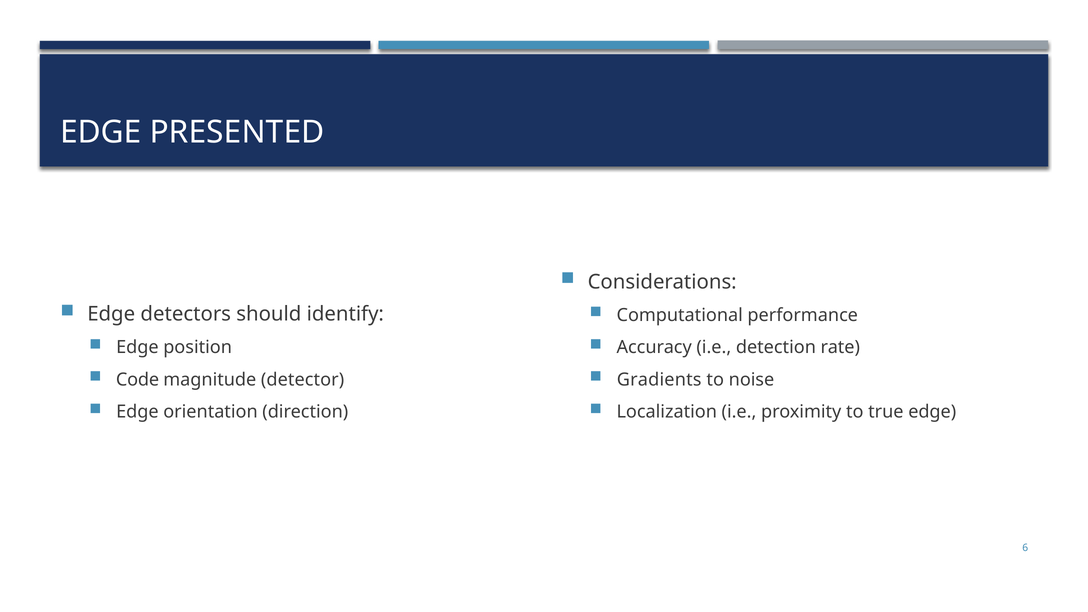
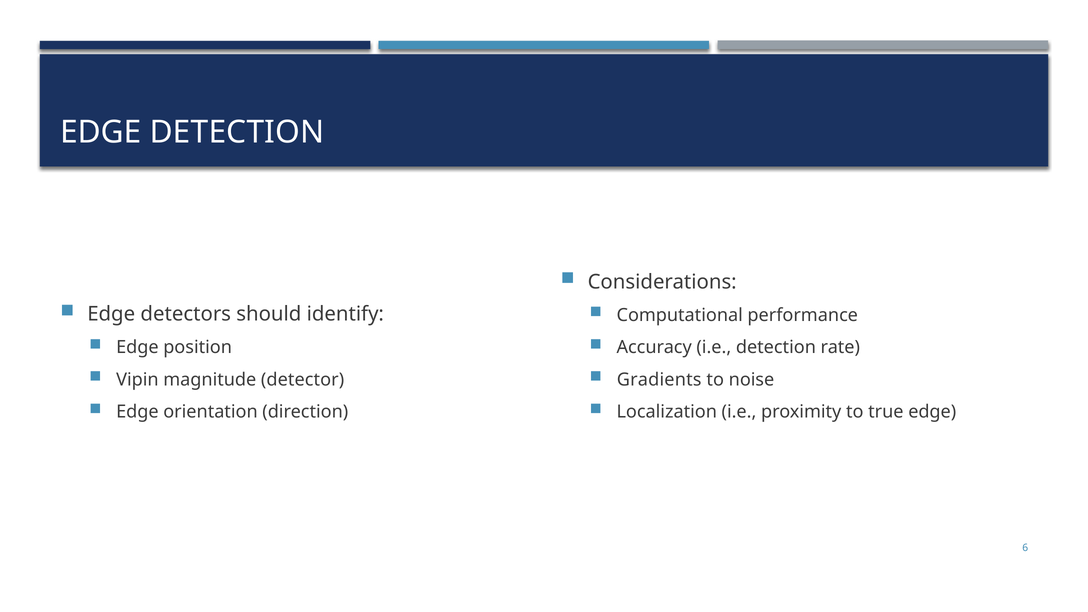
EDGE PRESENTED: PRESENTED -> DETECTION
Code: Code -> Vipin
